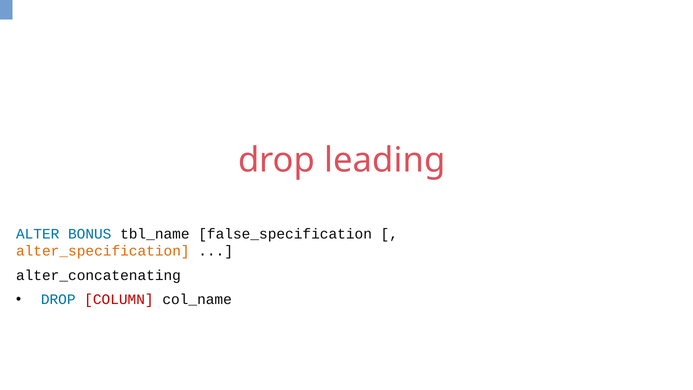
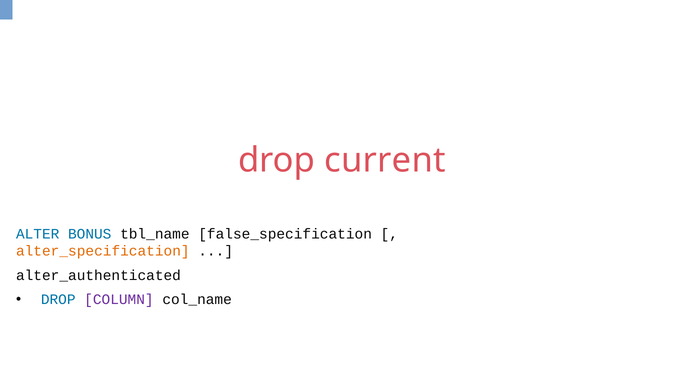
leading: leading -> current
alter_concatenating: alter_concatenating -> alter_authenticated
COLUMN colour: red -> purple
